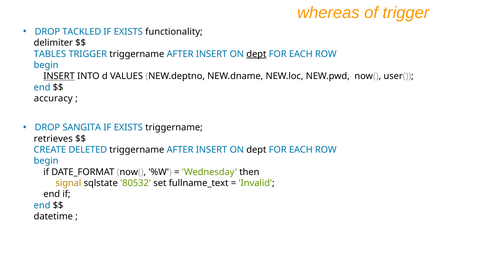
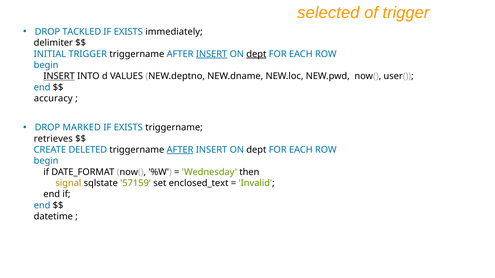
whereas: whereas -> selected
functionality: functionality -> immediately
TABLES: TABLES -> INITIAL
INSERT at (212, 54) underline: none -> present
SANGITA: SANGITA -> MARKED
AFTER at (180, 150) underline: none -> present
80532: 80532 -> 57159
fullname_text: fullname_text -> enclosed_text
